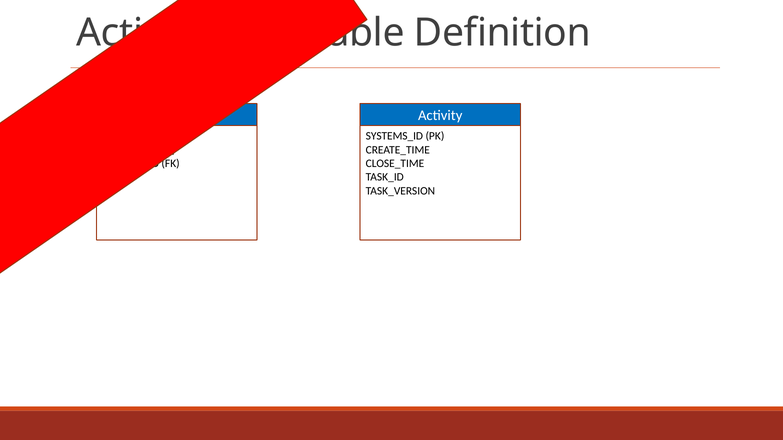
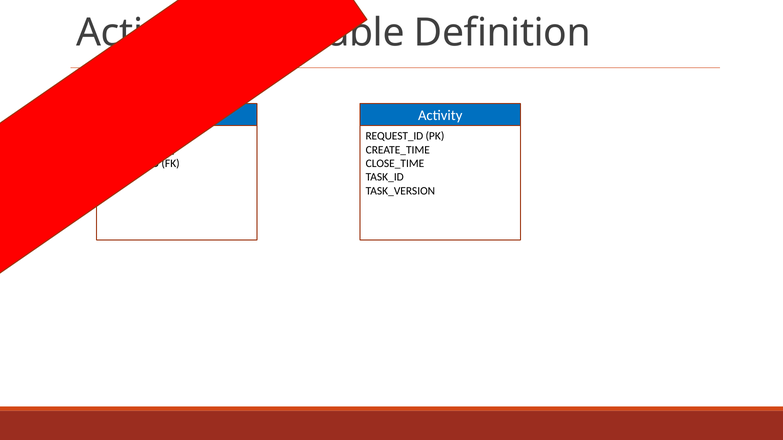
SYSTEMS_ID: SYSTEMS_ID -> REQUEST_ID
